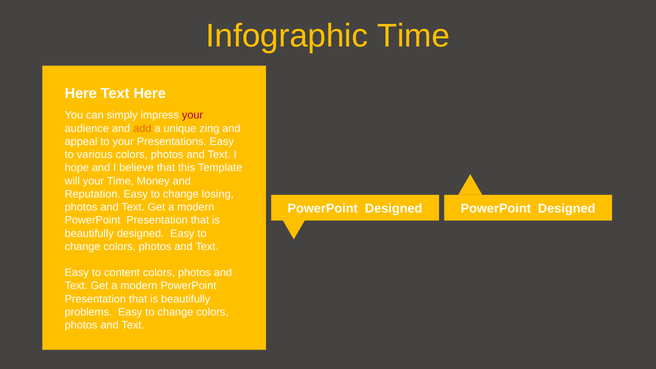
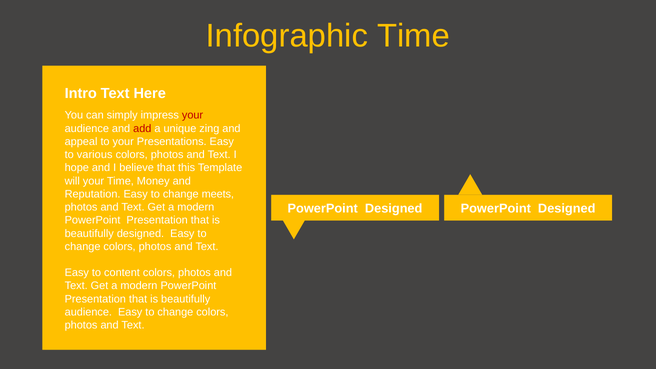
Here at (81, 94): Here -> Intro
add colour: orange -> red
losing: losing -> meets
problems at (88, 312): problems -> audience
